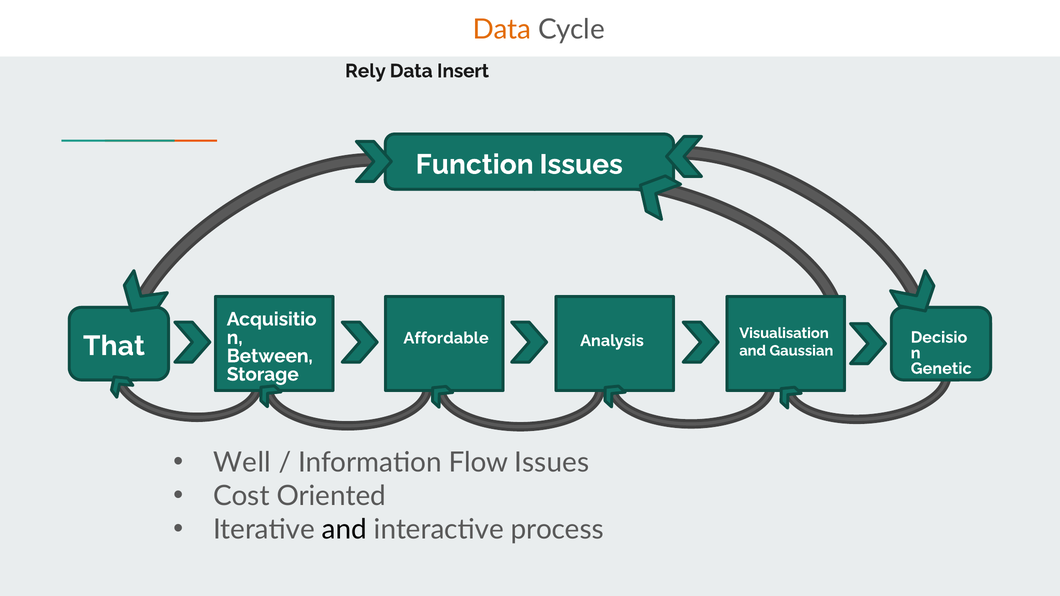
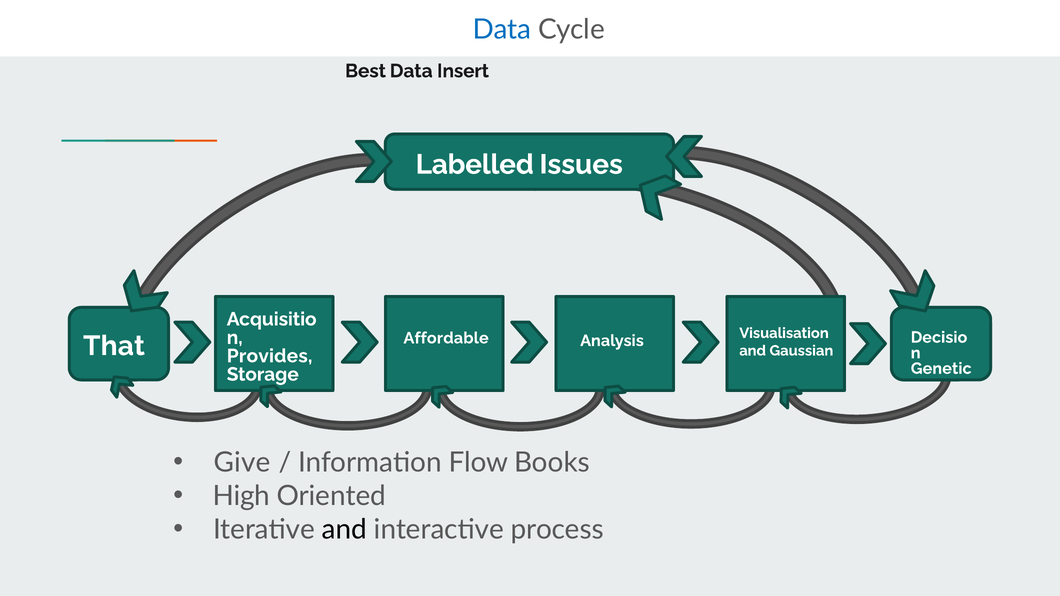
Data at (502, 29) colour: orange -> blue
Rely: Rely -> Best
Function: Function -> Labelled
Between: Between -> Provides
Well: Well -> Give
Flow Issues: Issues -> Books
Cost: Cost -> High
